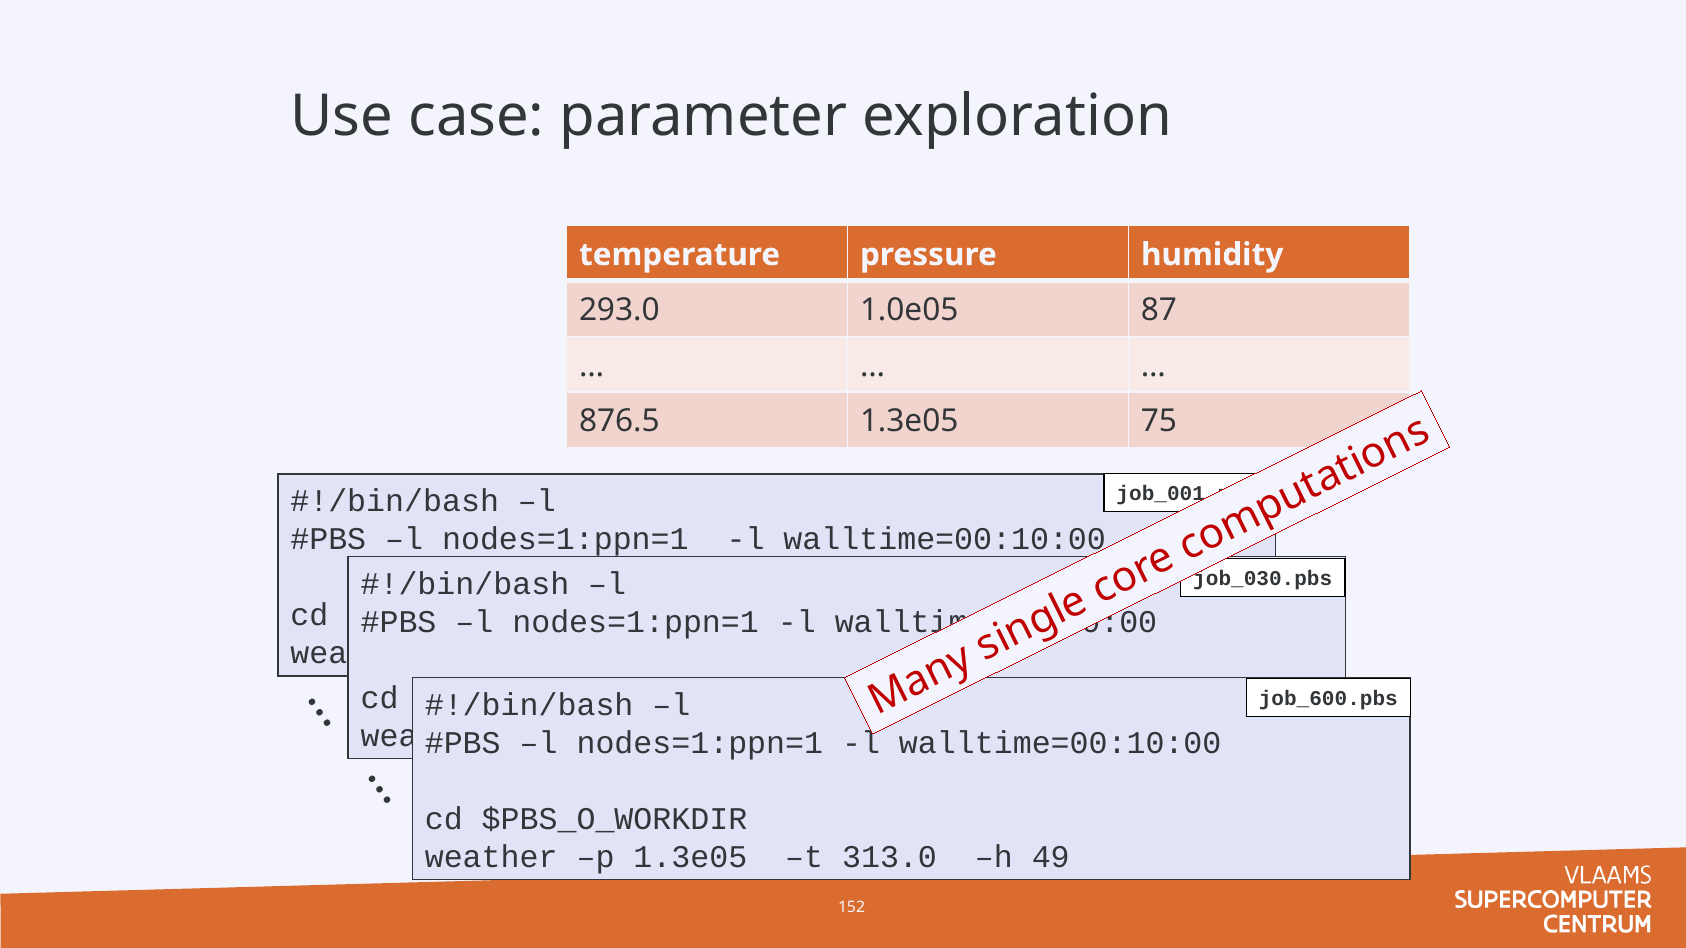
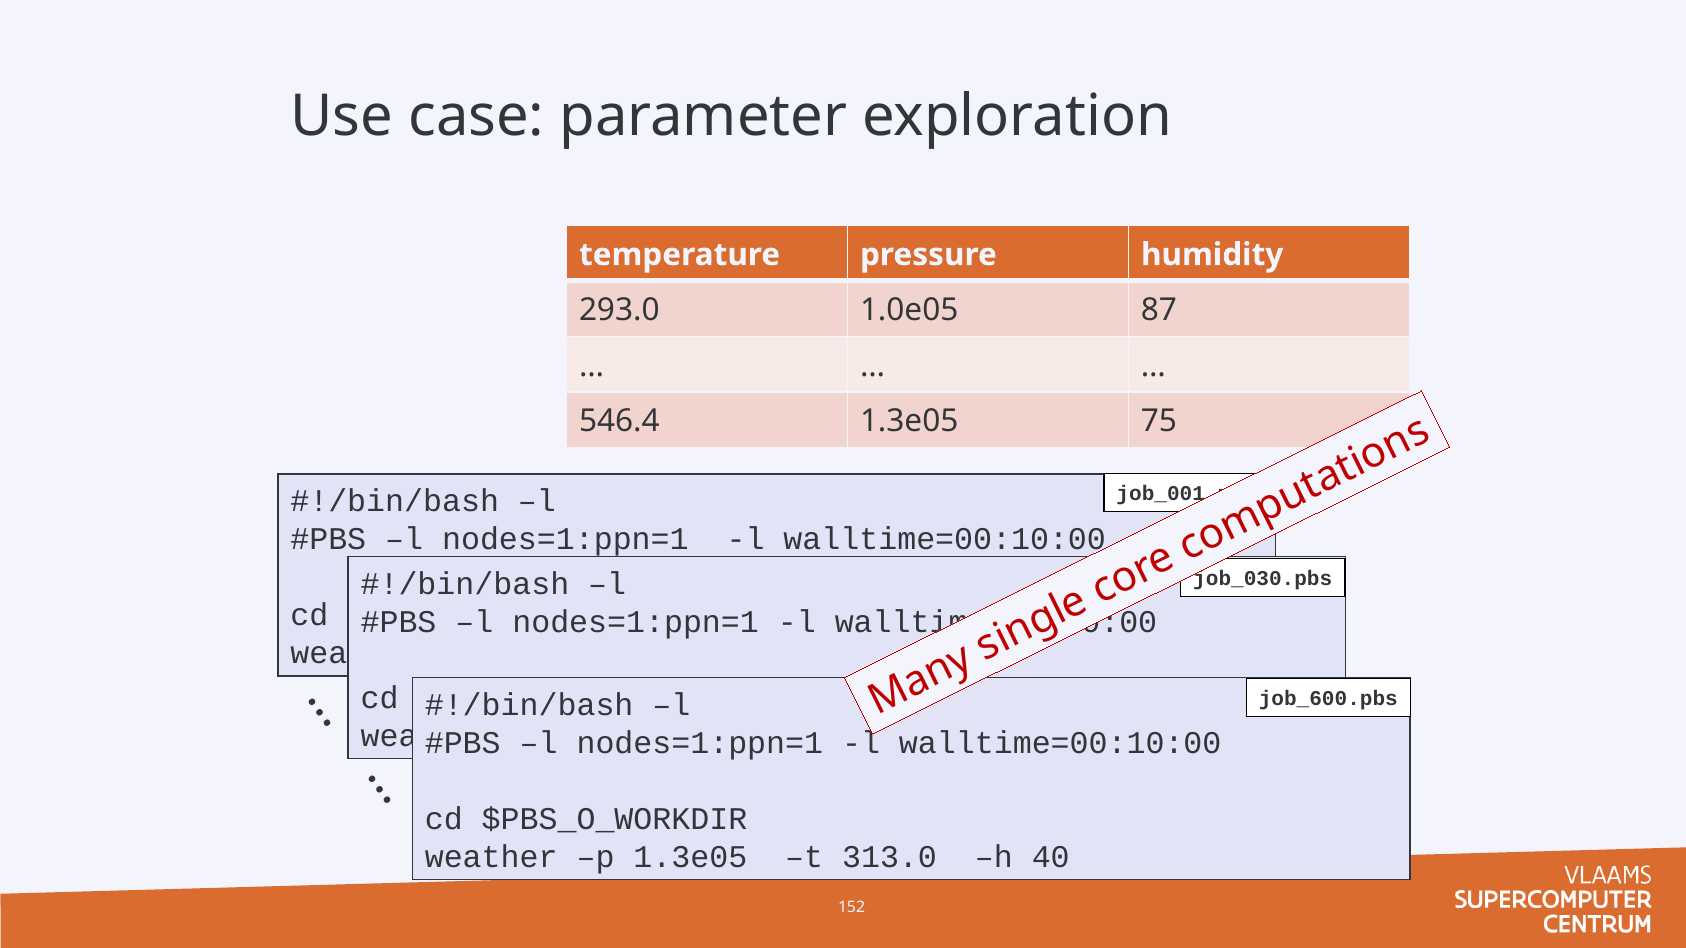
876.5: 876.5 -> 546.4
49: 49 -> 40
